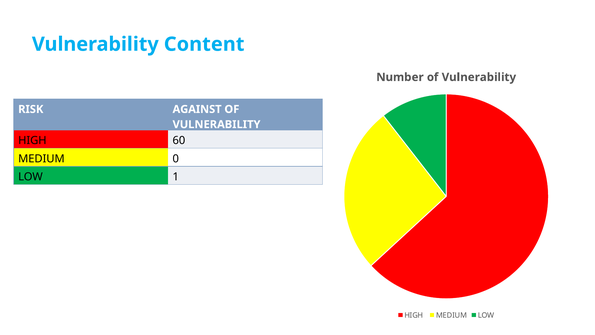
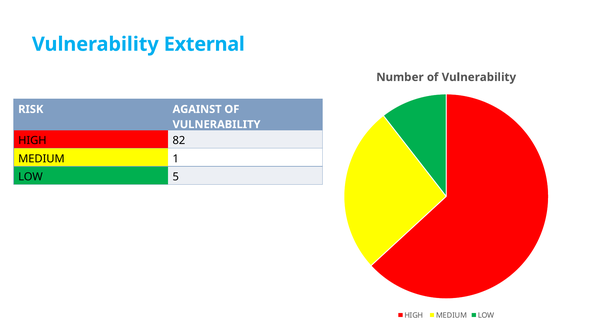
Content: Content -> External
60: 60 -> 82
0: 0 -> 1
1: 1 -> 5
